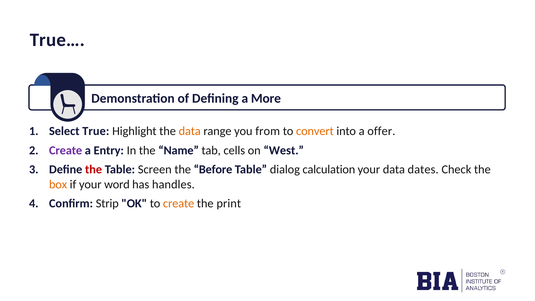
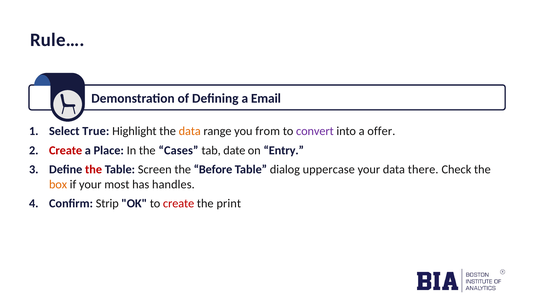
True…: True… -> Rule…
More: More -> Email
convert colour: orange -> purple
Create at (66, 150) colour: purple -> red
Entry: Entry -> Place
Name: Name -> Cases
cells: cells -> date
West: West -> Entry
calculation: calculation -> uppercase
dates: dates -> there
word: word -> most
create at (179, 203) colour: orange -> red
